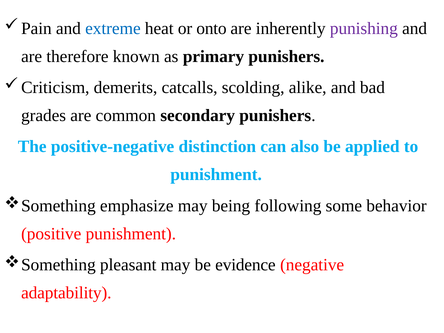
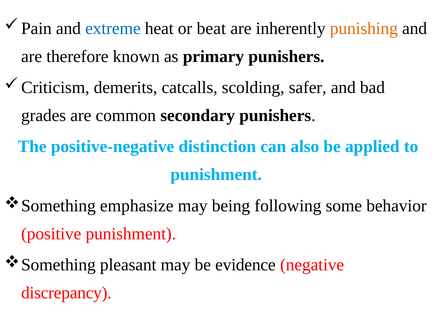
onto: onto -> beat
punishing colour: purple -> orange
alike: alike -> safer
adaptability: adaptability -> discrepancy
